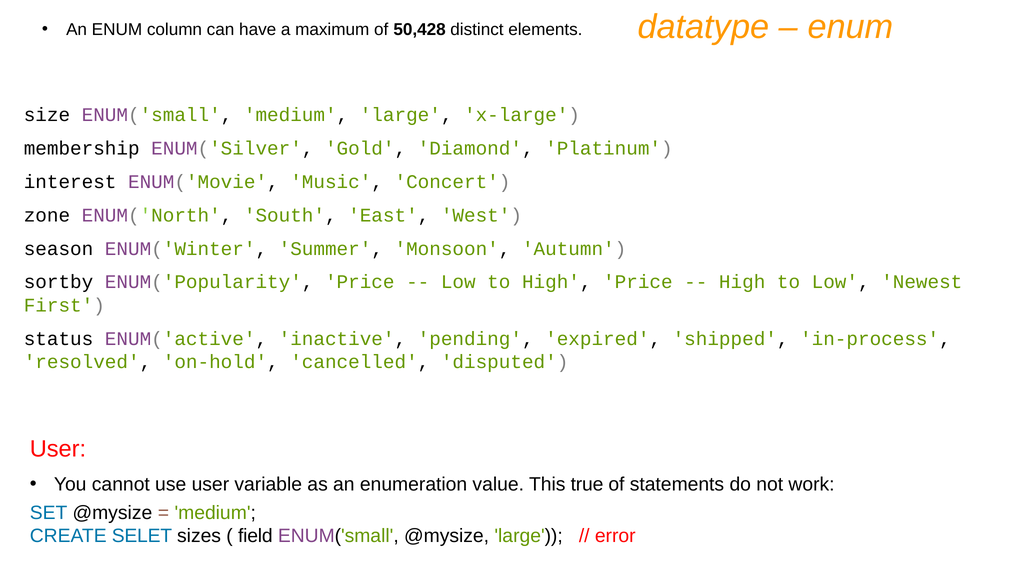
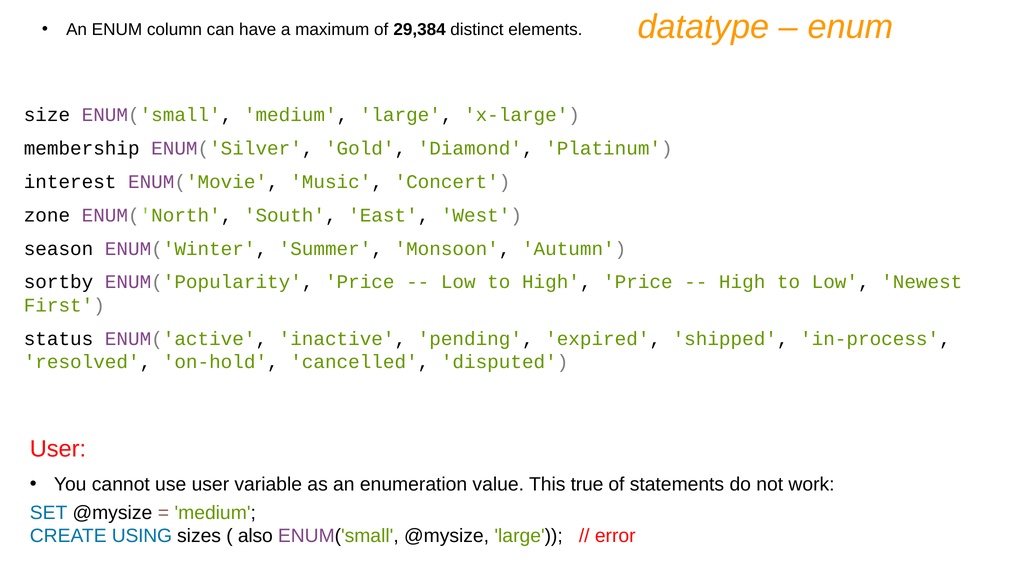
50,428: 50,428 -> 29,384
SELET: SELET -> USING
field: field -> also
